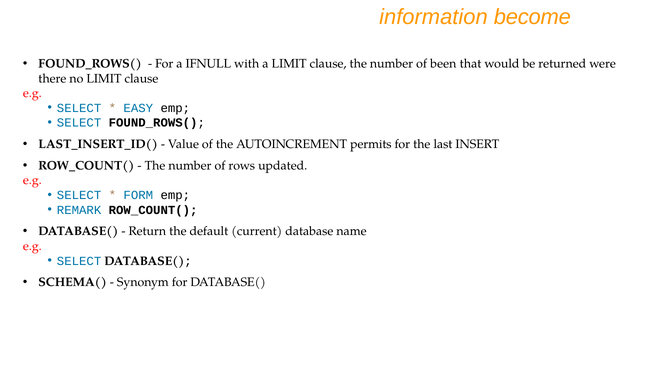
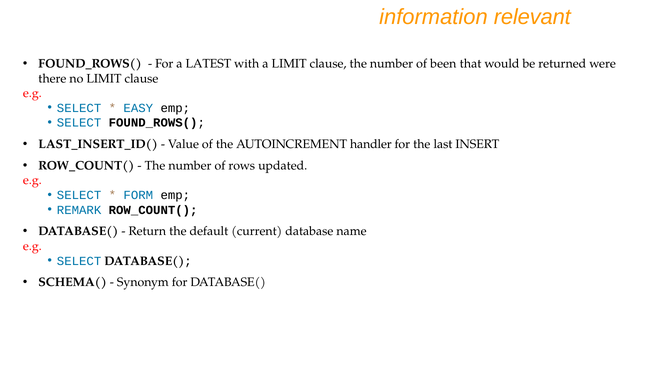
become: become -> relevant
IFNULL: IFNULL -> LATEST
permits: permits -> handler
